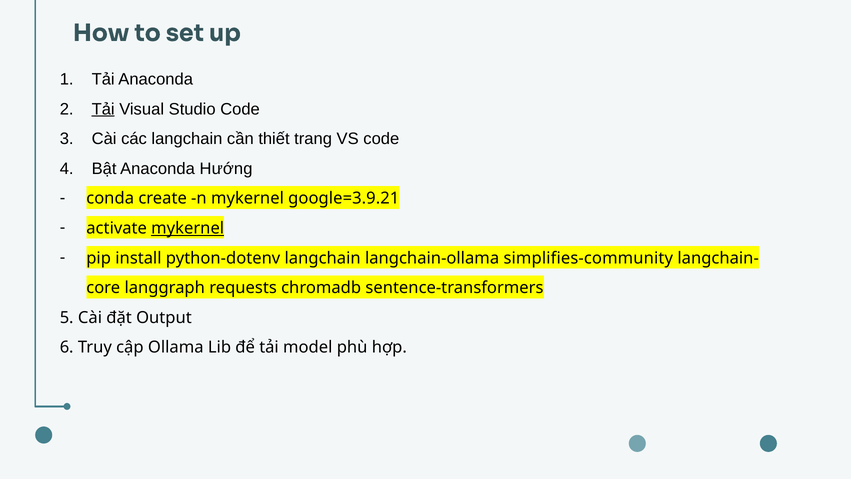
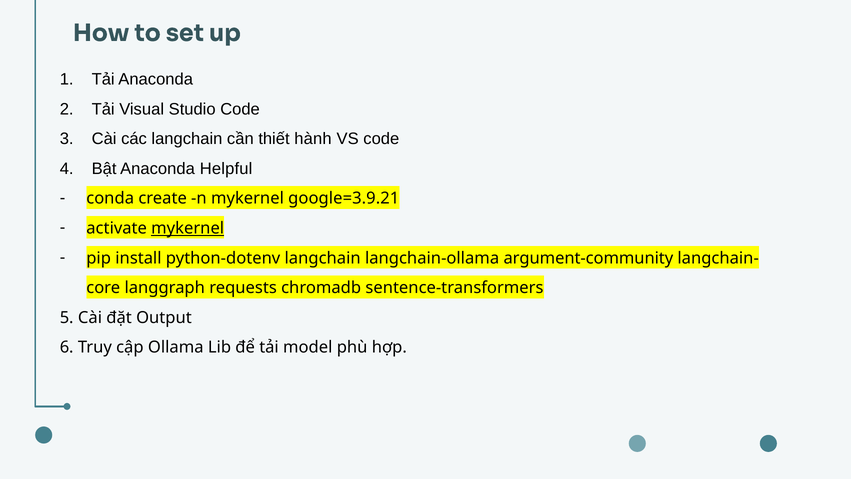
Tải at (103, 109) underline: present -> none
trang: trang -> hành
Hướng: Hướng -> Helpful
simplifies-community: simplifies-community -> argument-community
